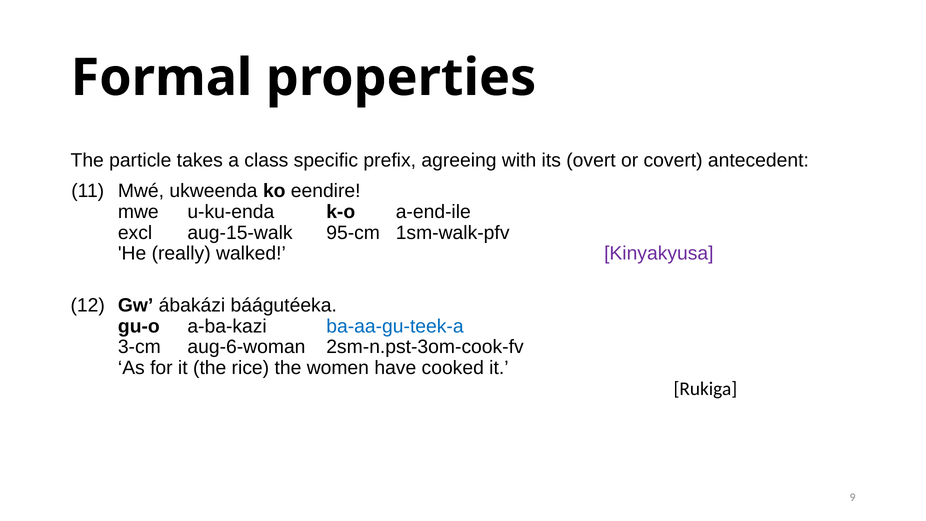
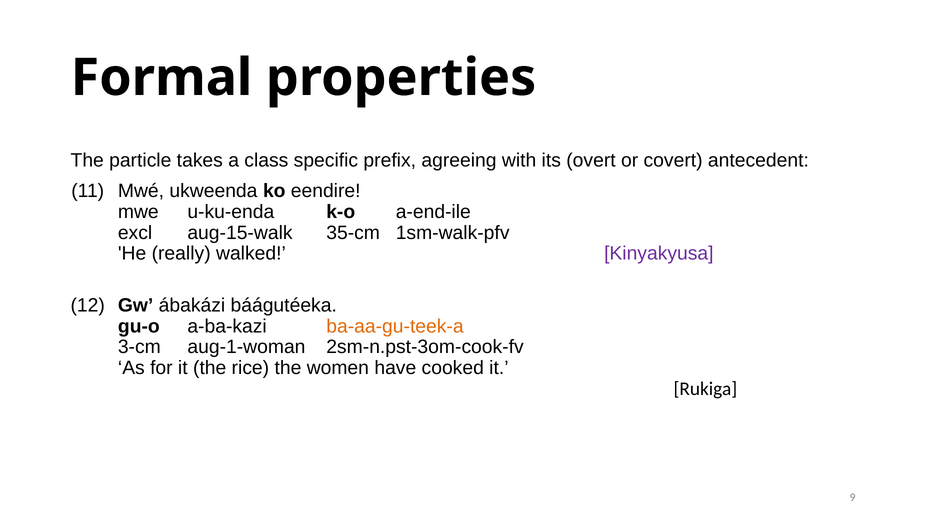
95-cm: 95-cm -> 35-cm
ba-aa-gu-teek-a colour: blue -> orange
aug-6-woman: aug-6-woman -> aug-1-woman
